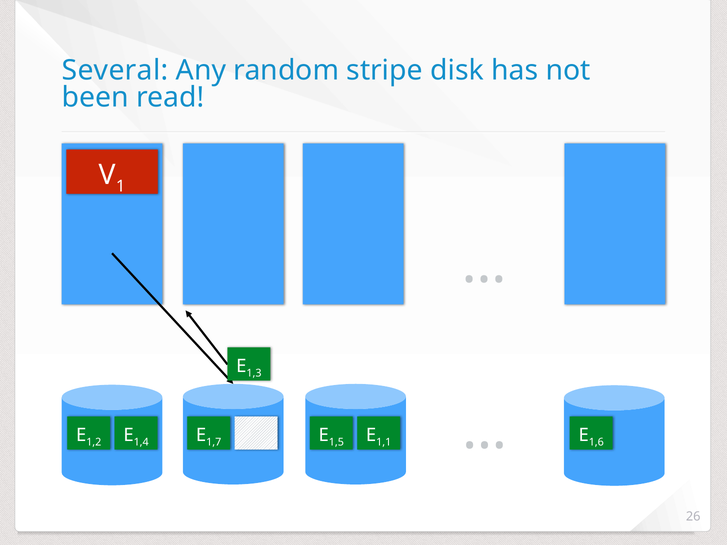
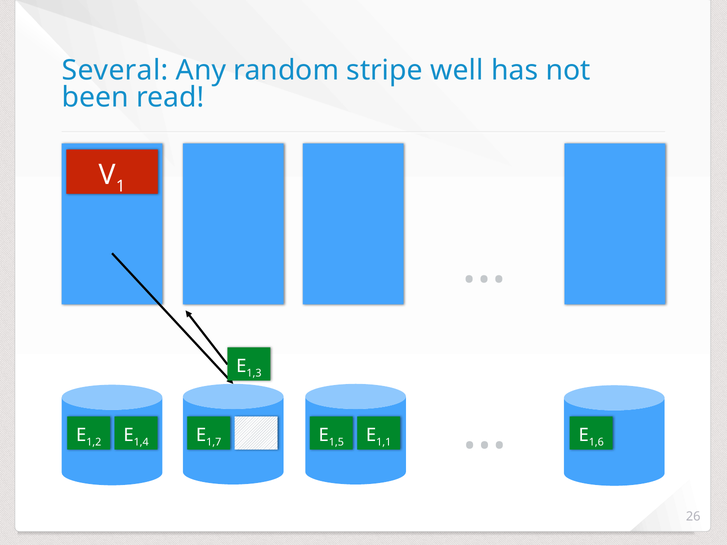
disk: disk -> well
